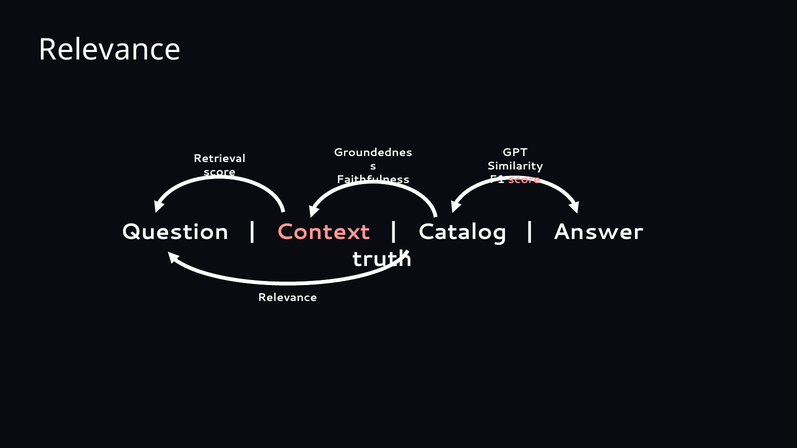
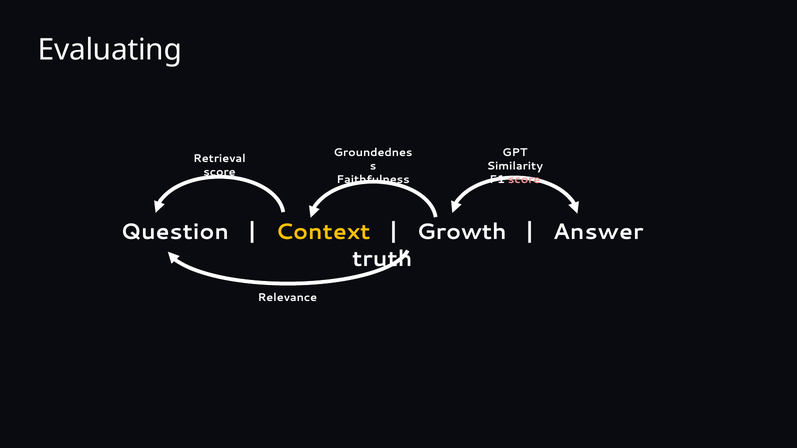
Relevance at (110, 50): Relevance -> Evaluating
Context colour: pink -> yellow
Catalog: Catalog -> Growth
